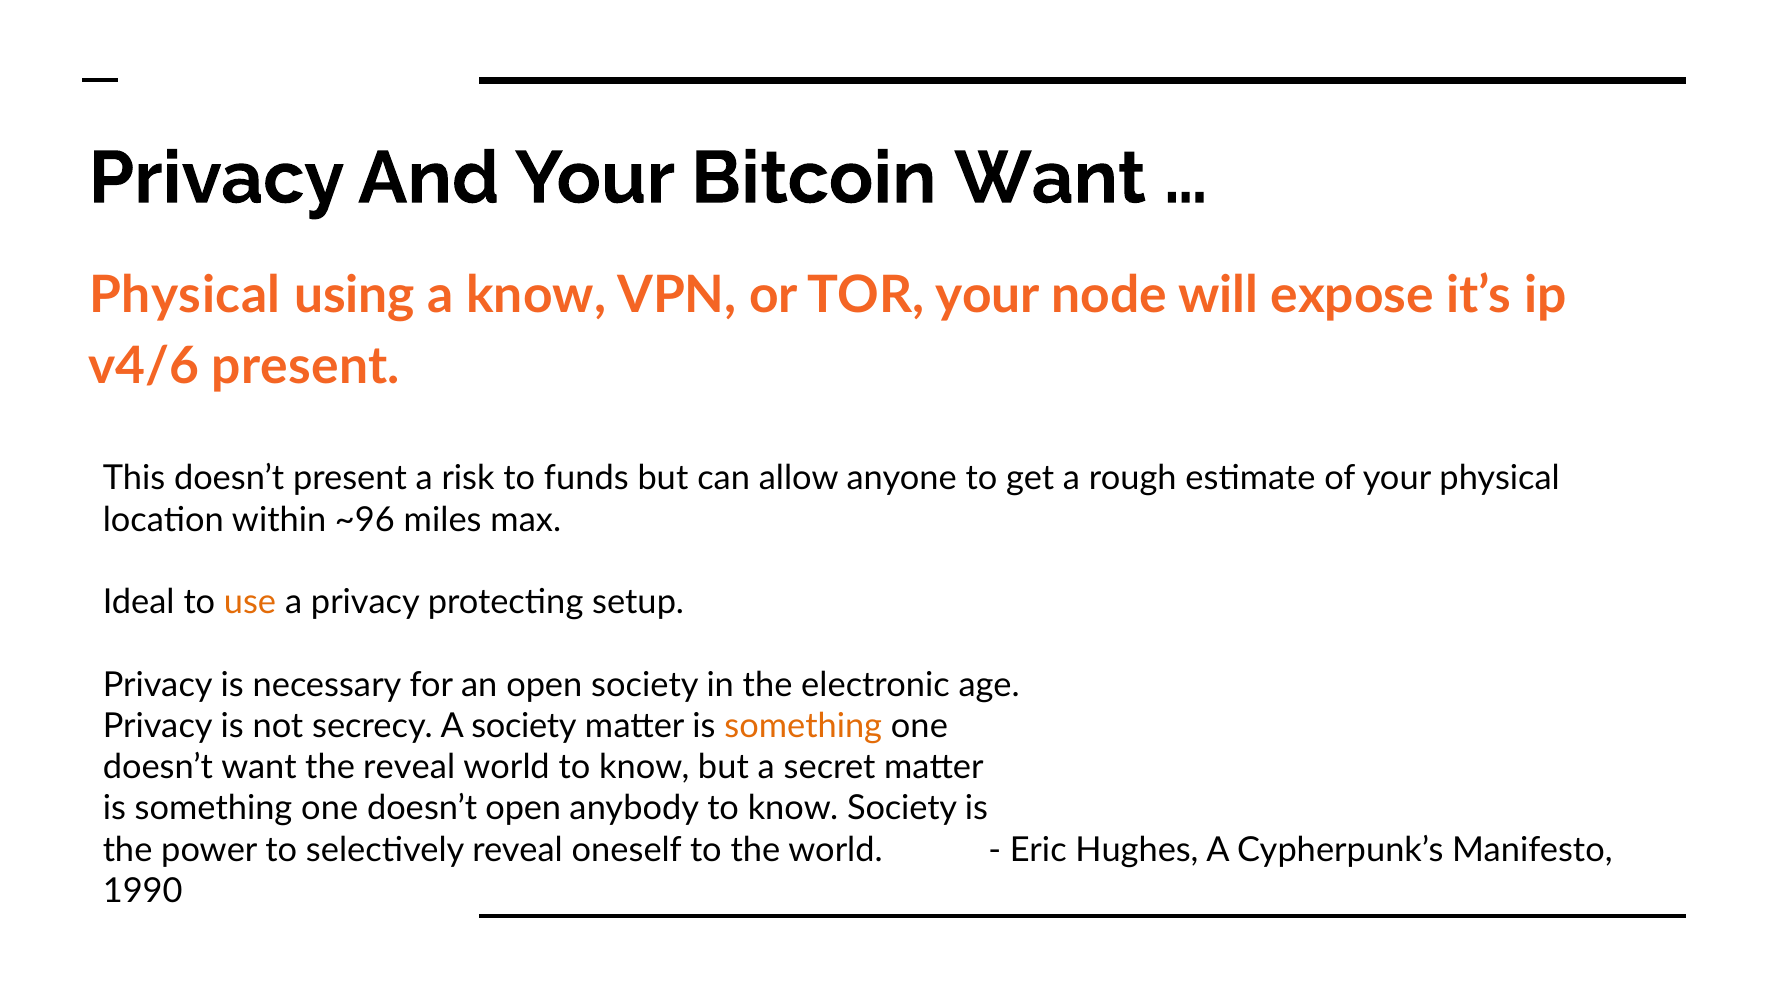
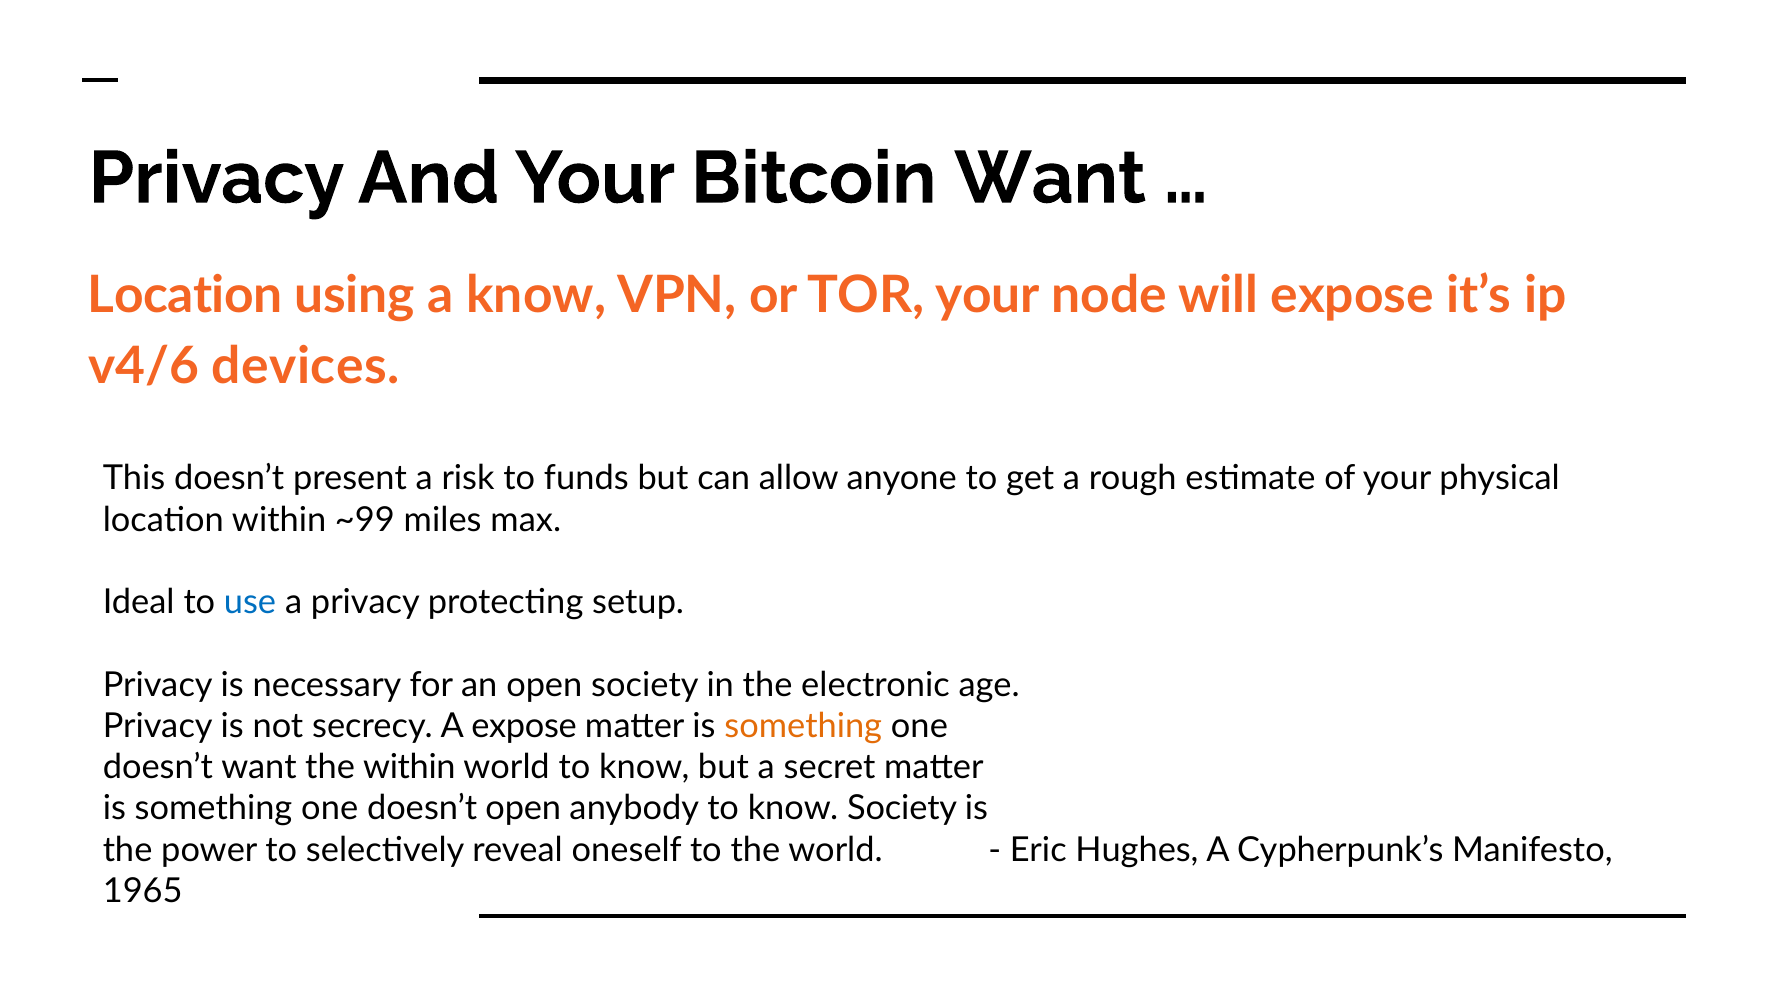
Physical at (185, 296): Physical -> Location
v4/6 present: present -> devices
~96: ~96 -> ~99
use colour: orange -> blue
A society: society -> expose
the reveal: reveal -> within
1990: 1990 -> 1965
